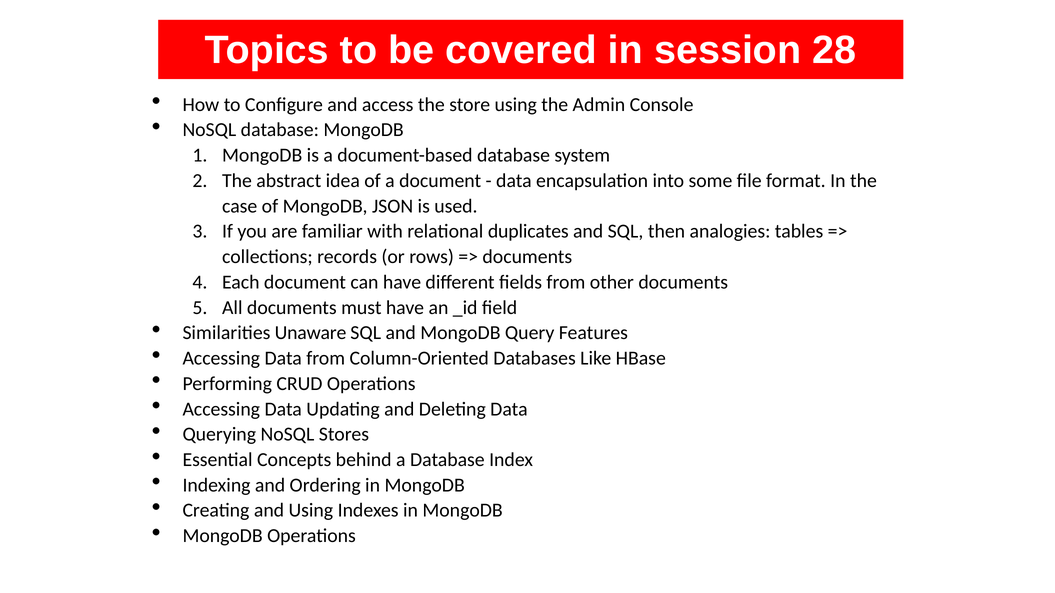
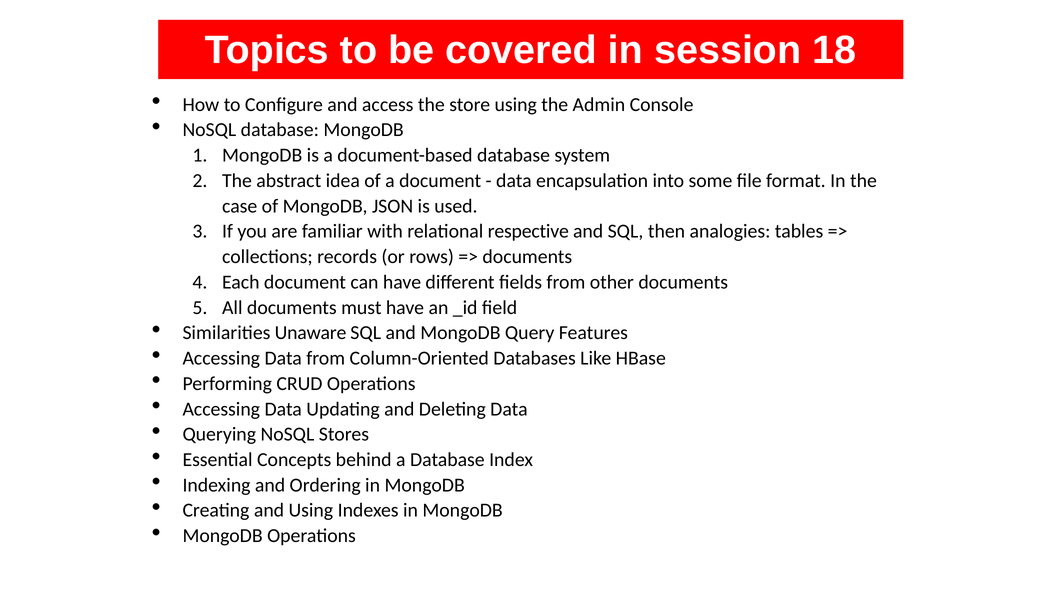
28: 28 -> 18
duplicates: duplicates -> respective
